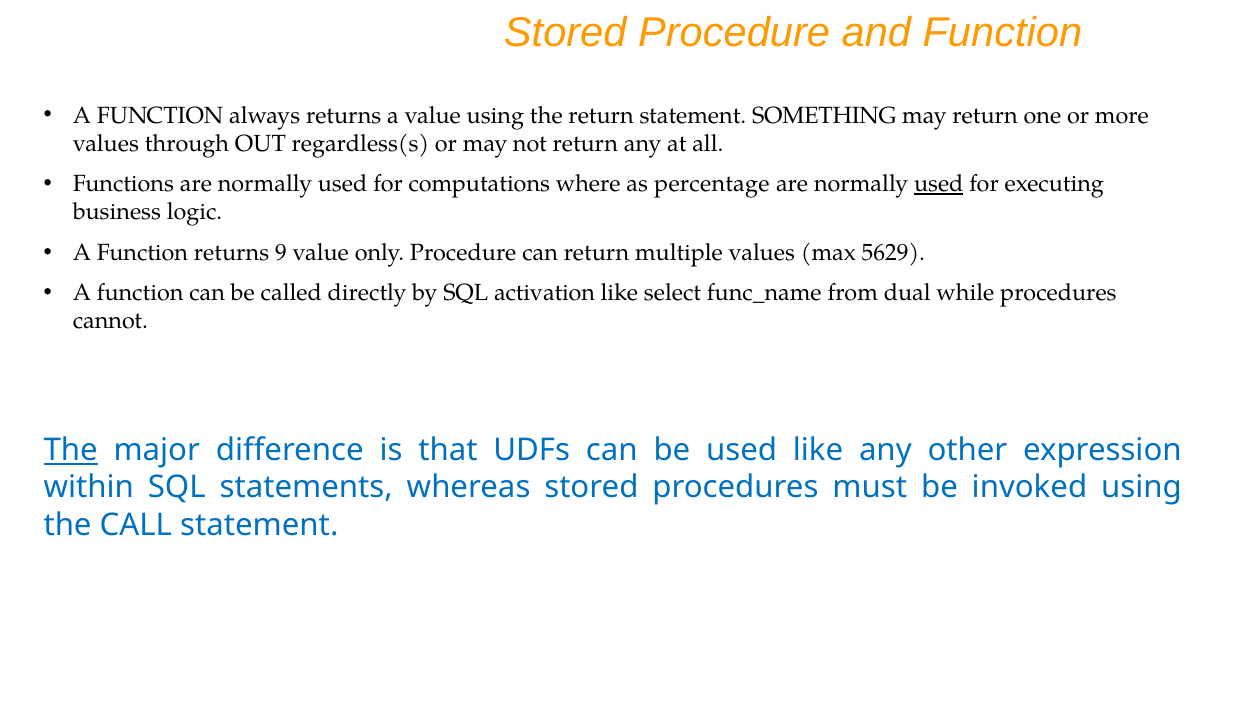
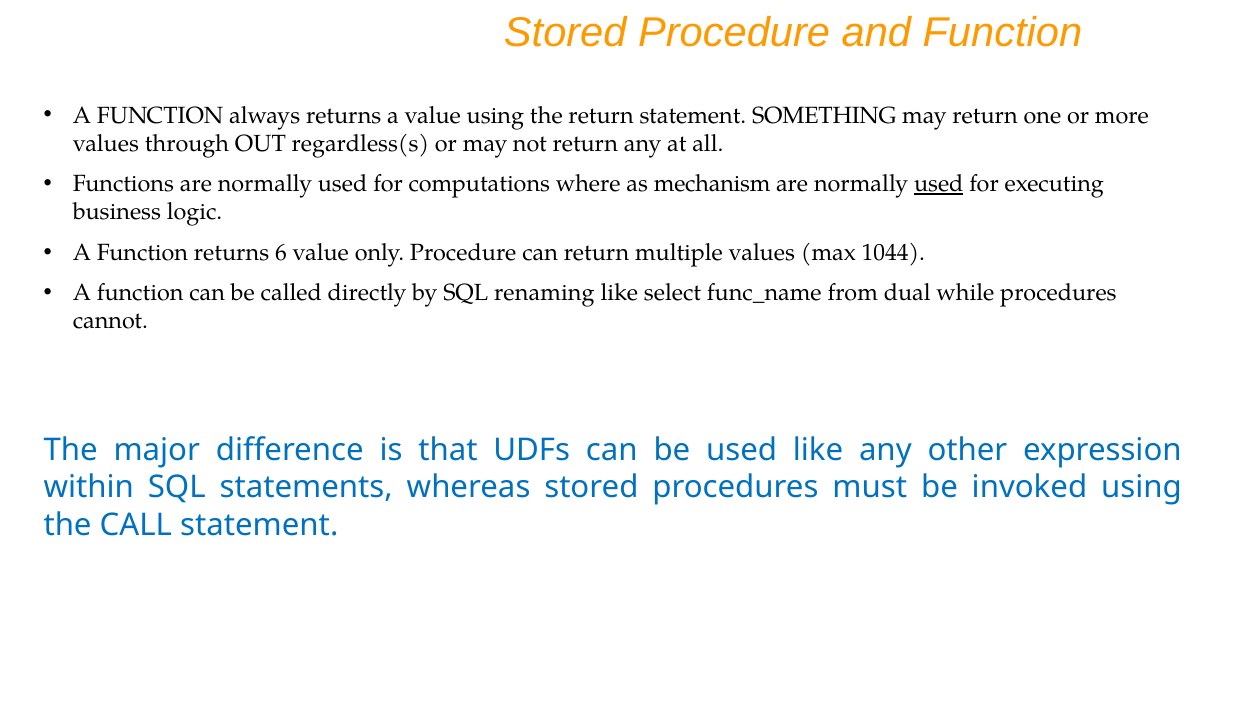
percentage: percentage -> mechanism
9: 9 -> 6
5629: 5629 -> 1044
activation: activation -> renaming
The at (71, 450) underline: present -> none
